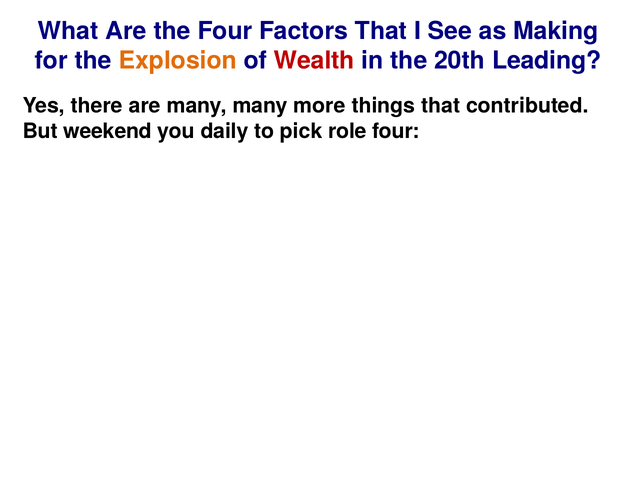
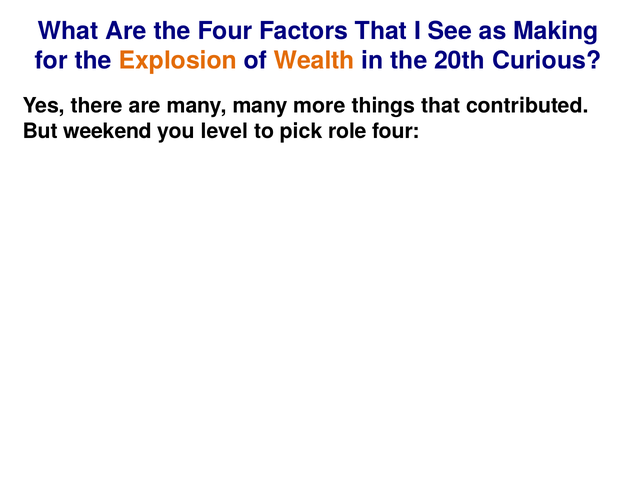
Wealth colour: red -> orange
Leading: Leading -> Curious
daily: daily -> level
